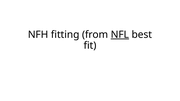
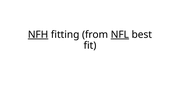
NFH underline: none -> present
